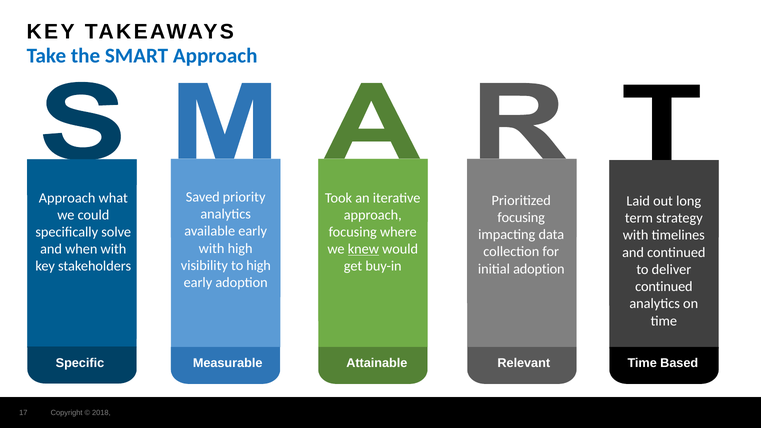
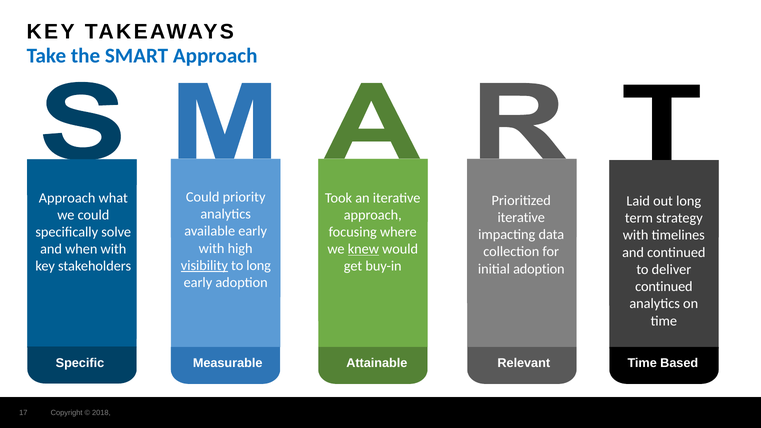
Saved at (203, 197): Saved -> Could
focusing at (521, 218): focusing -> iterative
visibility underline: none -> present
to high: high -> long
